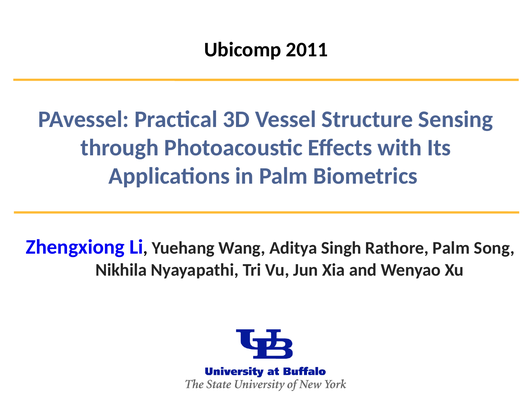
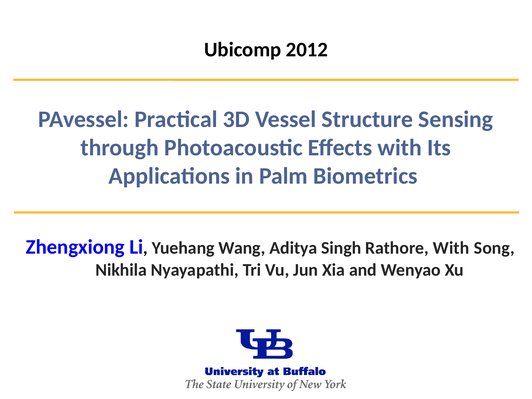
2011: 2011 -> 2012
Rathore Palm: Palm -> With
